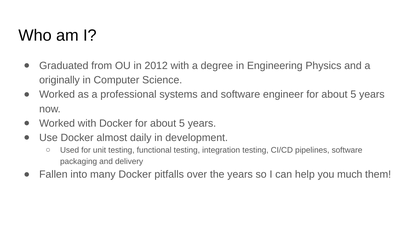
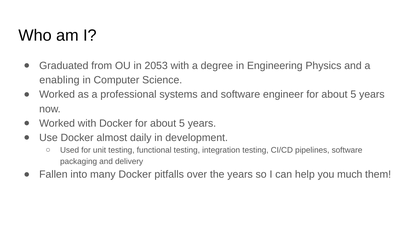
2012: 2012 -> 2053
originally: originally -> enabling
